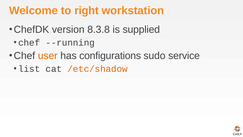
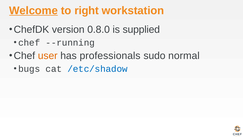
Welcome underline: none -> present
8.3.8: 8.3.8 -> 0.8.0
configurations: configurations -> professionals
service: service -> normal
list: list -> bugs
/etc/shadow colour: orange -> blue
